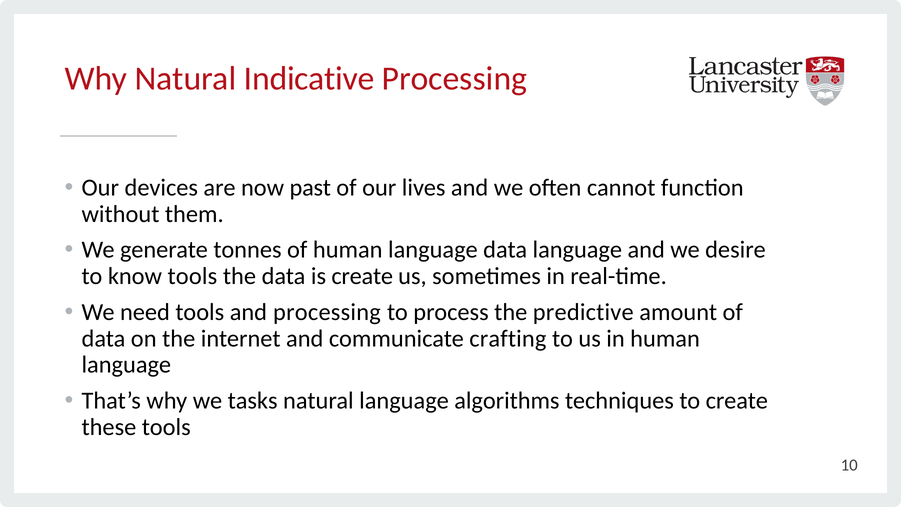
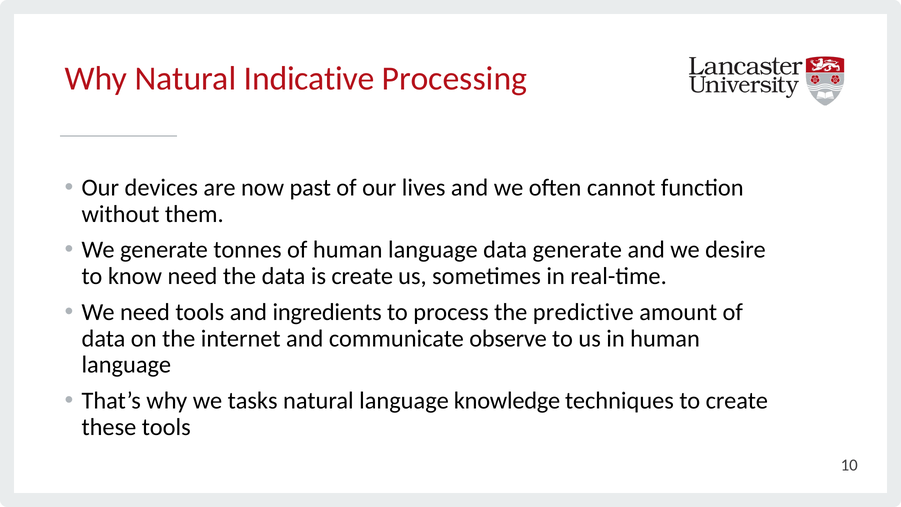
data language: language -> generate
know tools: tools -> need
and processing: processing -> ingredients
crafting: crafting -> observe
algorithms: algorithms -> knowledge
